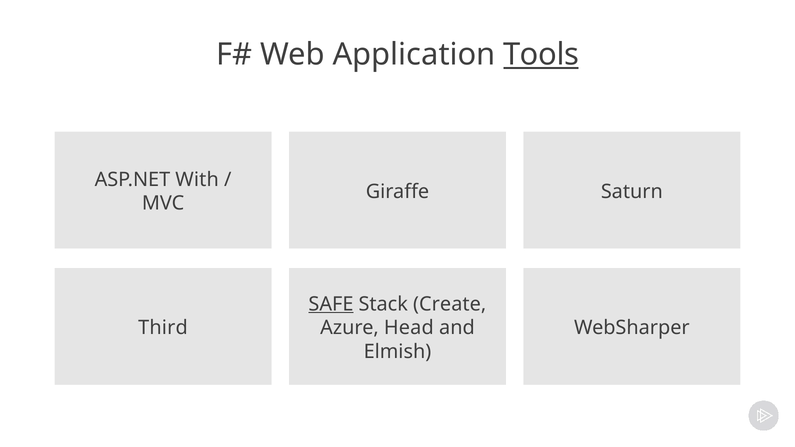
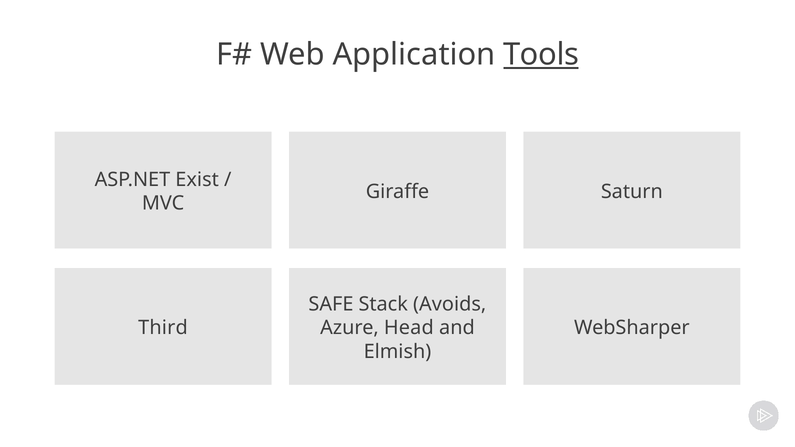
With: With -> Exist
SAFE underline: present -> none
Create: Create -> Avoids
